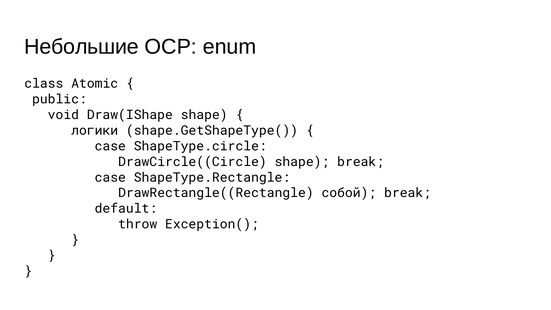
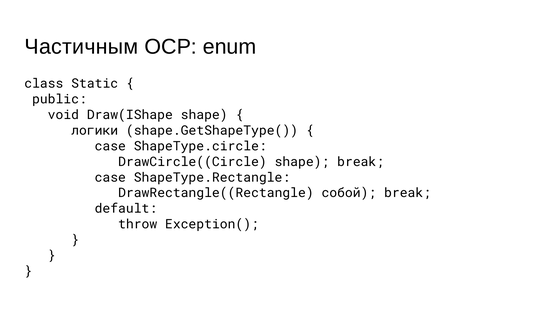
Небольшие: Небольшие -> Частичным
Atomic: Atomic -> Static
